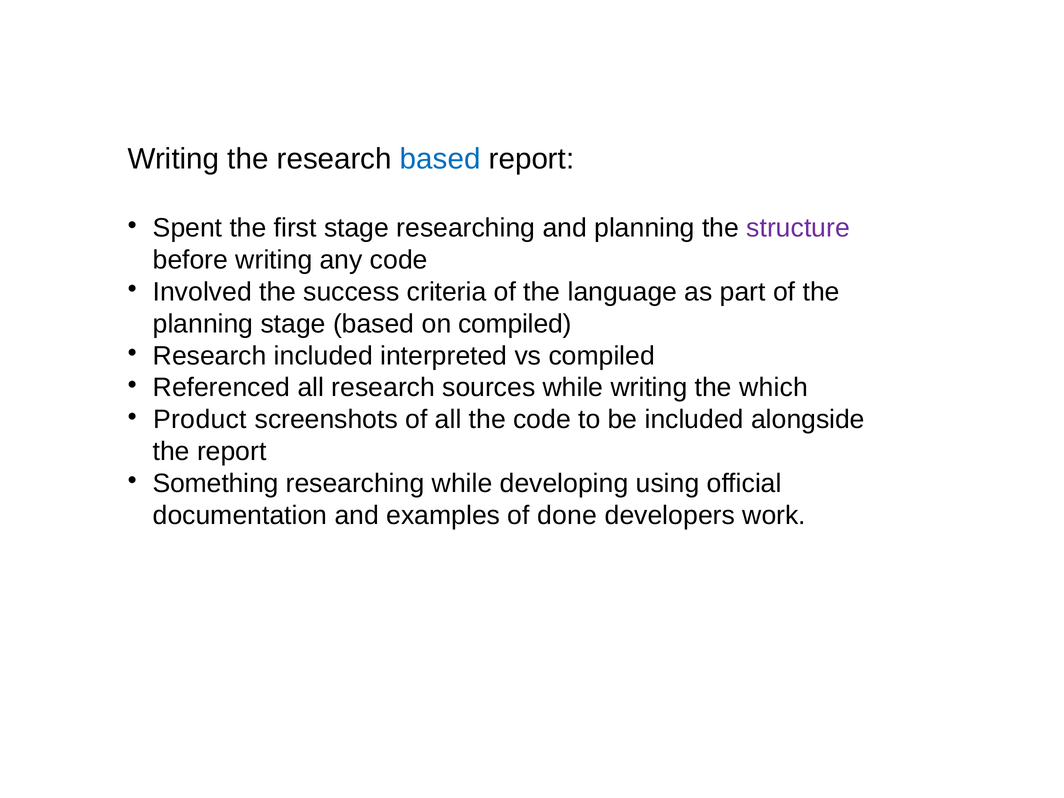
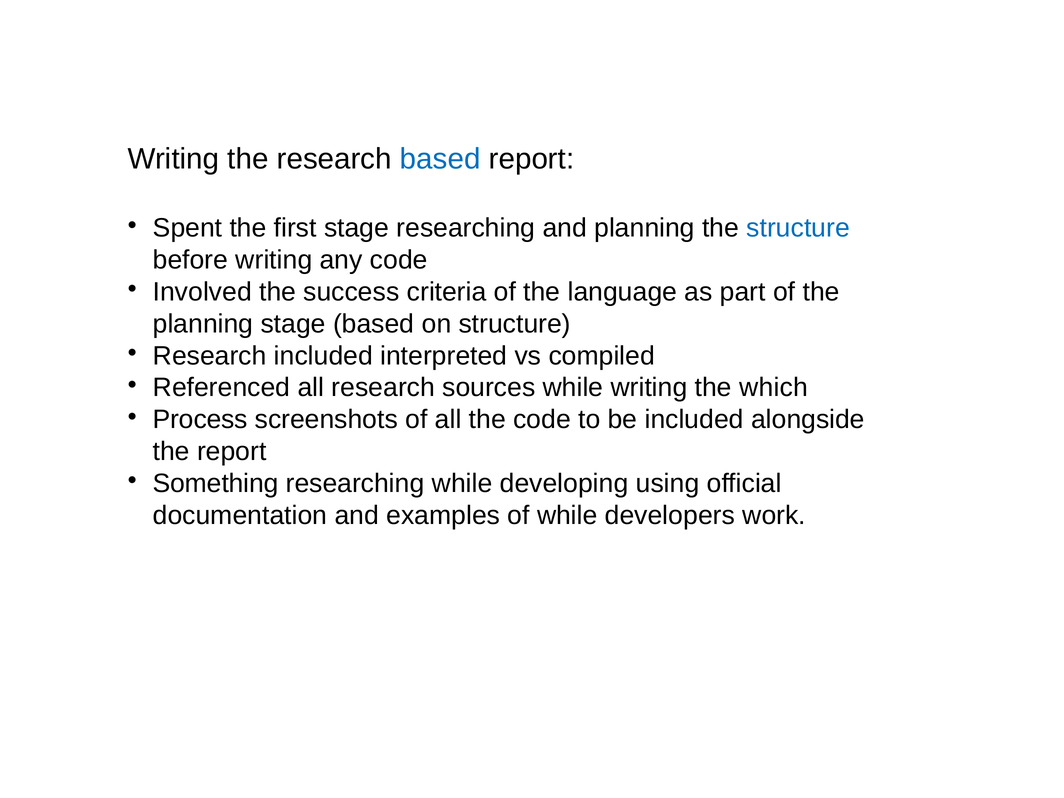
structure at (798, 228) colour: purple -> blue
on compiled: compiled -> structure
Product: Product -> Process
of done: done -> while
